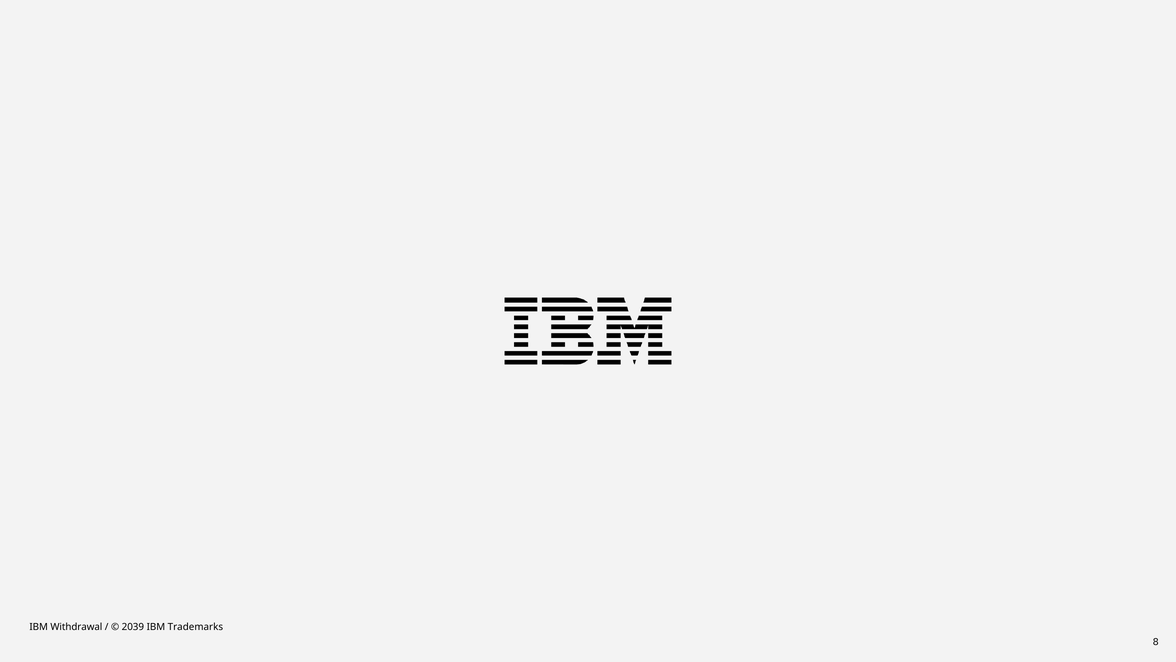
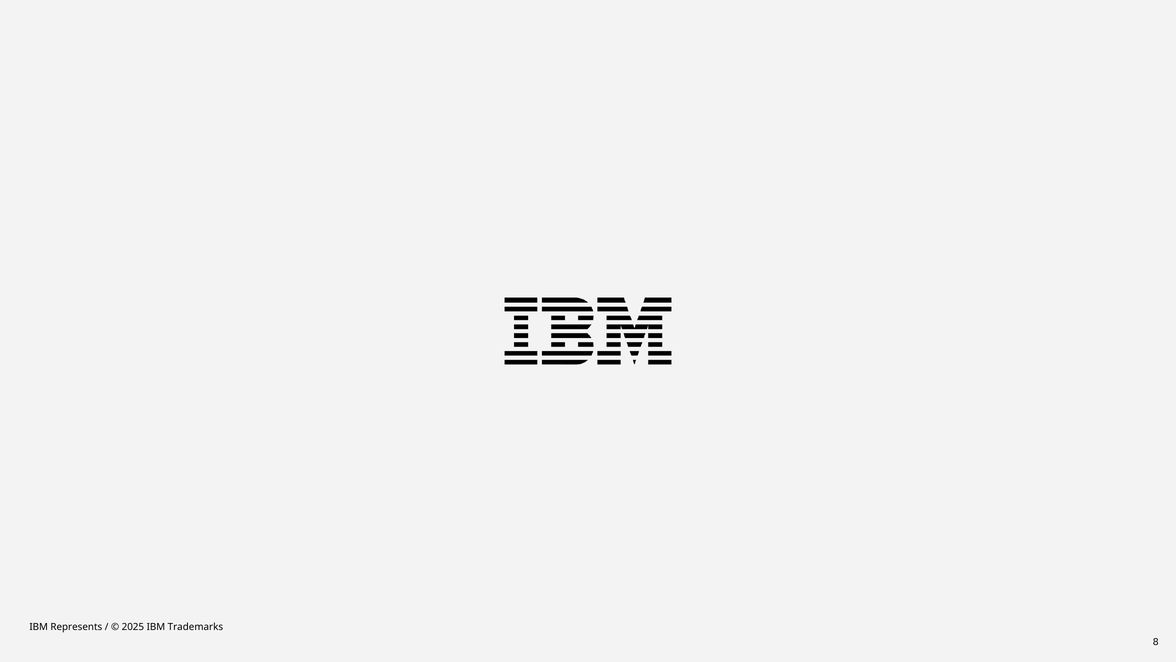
Withdrawal: Withdrawal -> Represents
2039: 2039 -> 2025
